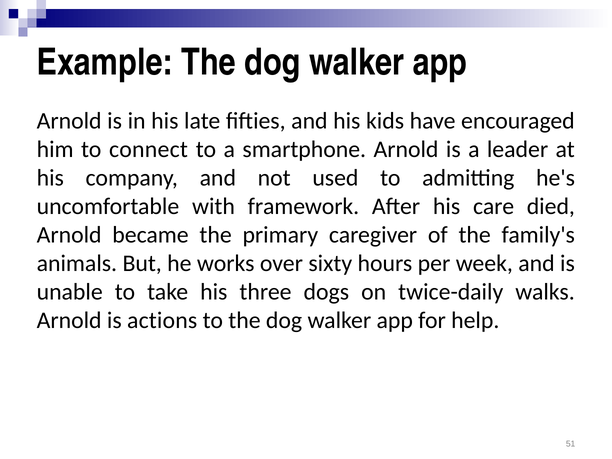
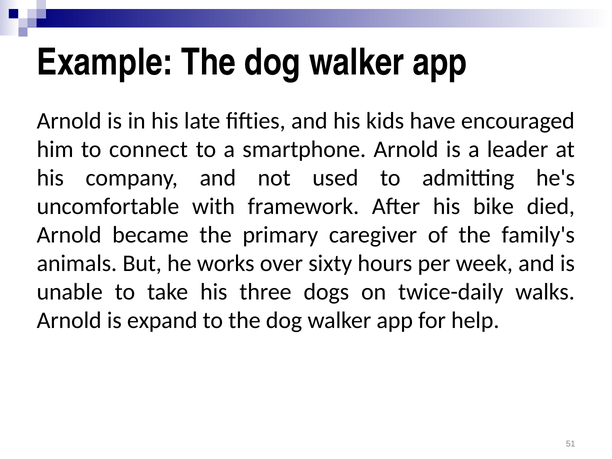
care: care -> bike
actions: actions -> expand
